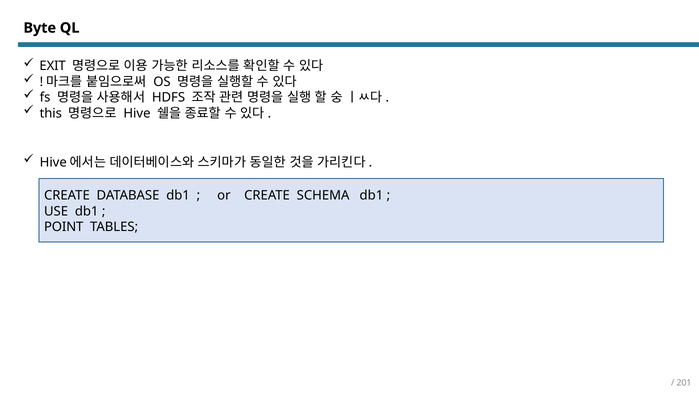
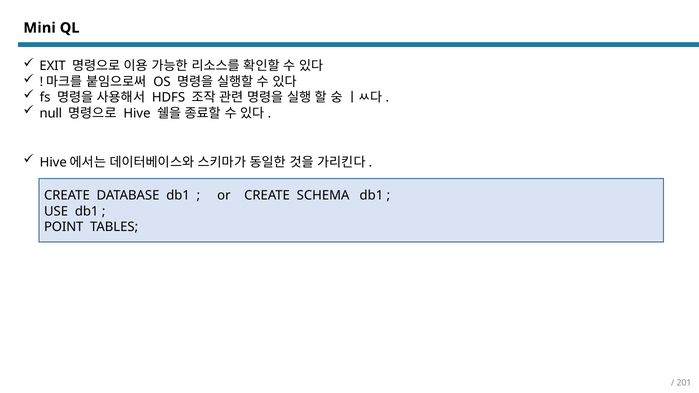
Byte: Byte -> Mini
this: this -> null
